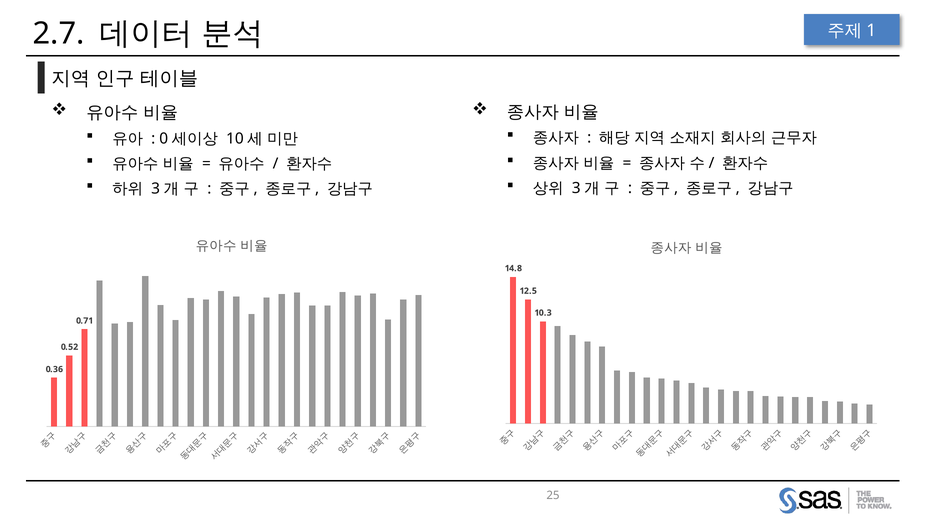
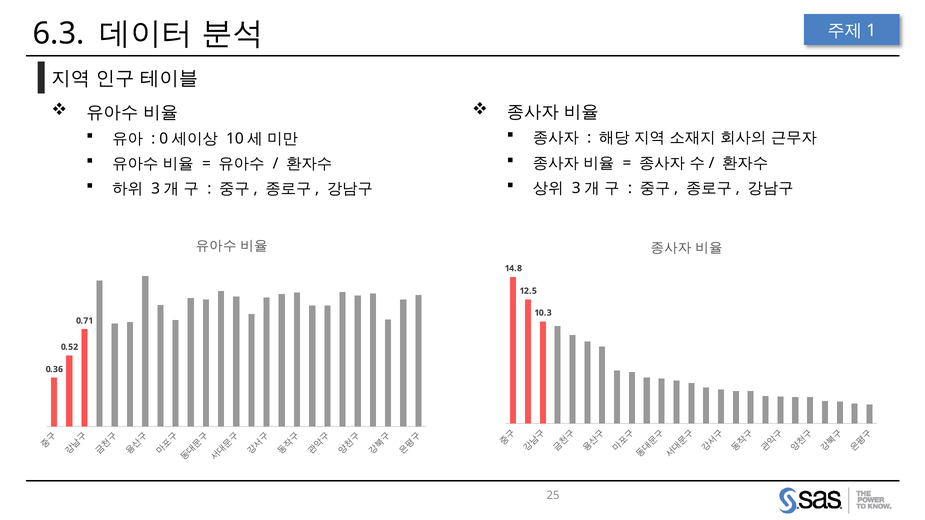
2.7: 2.7 -> 6.3
